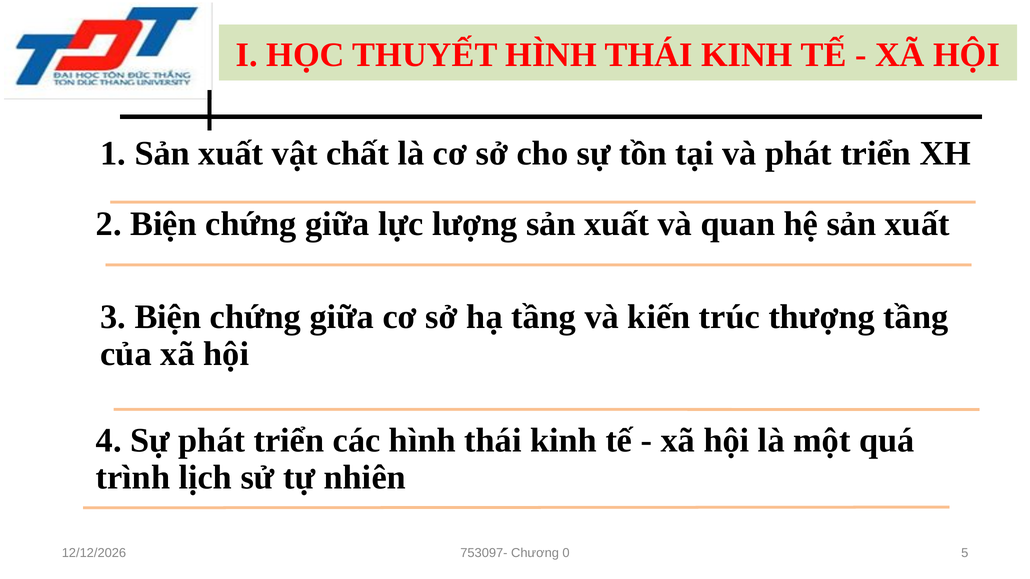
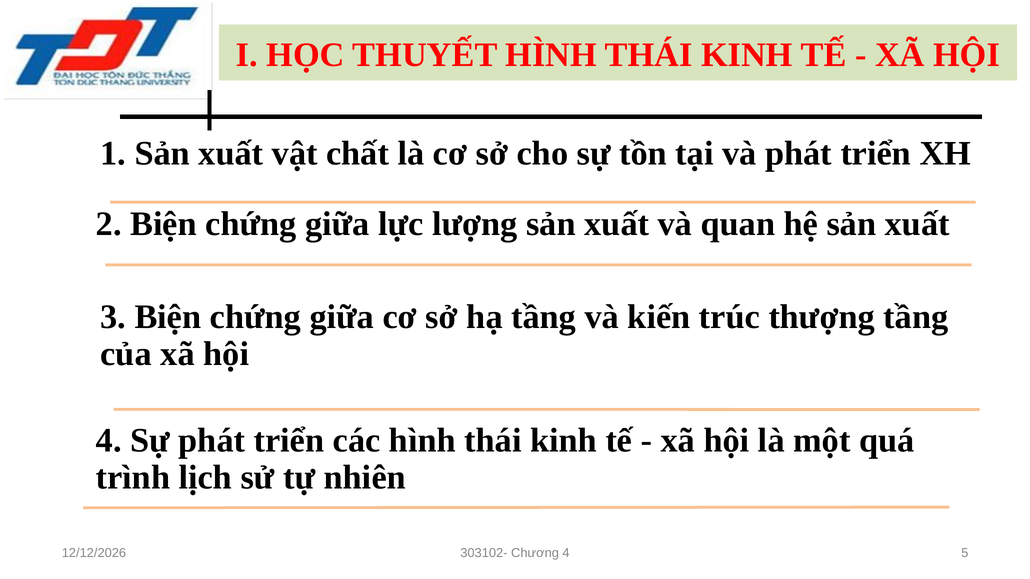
753097-: 753097- -> 303102-
Chương 0: 0 -> 4
